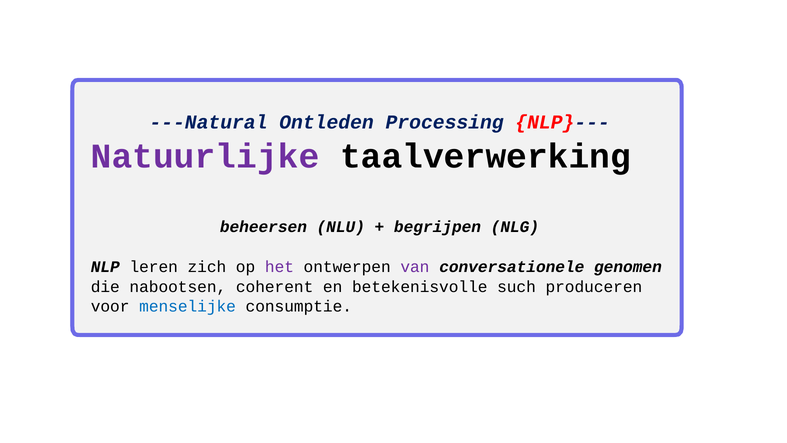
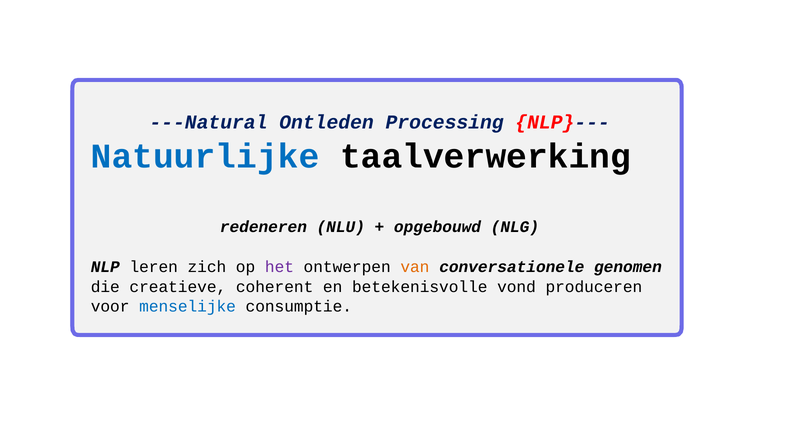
Natuurlijke colour: purple -> blue
beheersen: beheersen -> redeneren
begrijpen: begrijpen -> opgebouwd
van colour: purple -> orange
nabootsen: nabootsen -> creatieve
such: such -> vond
